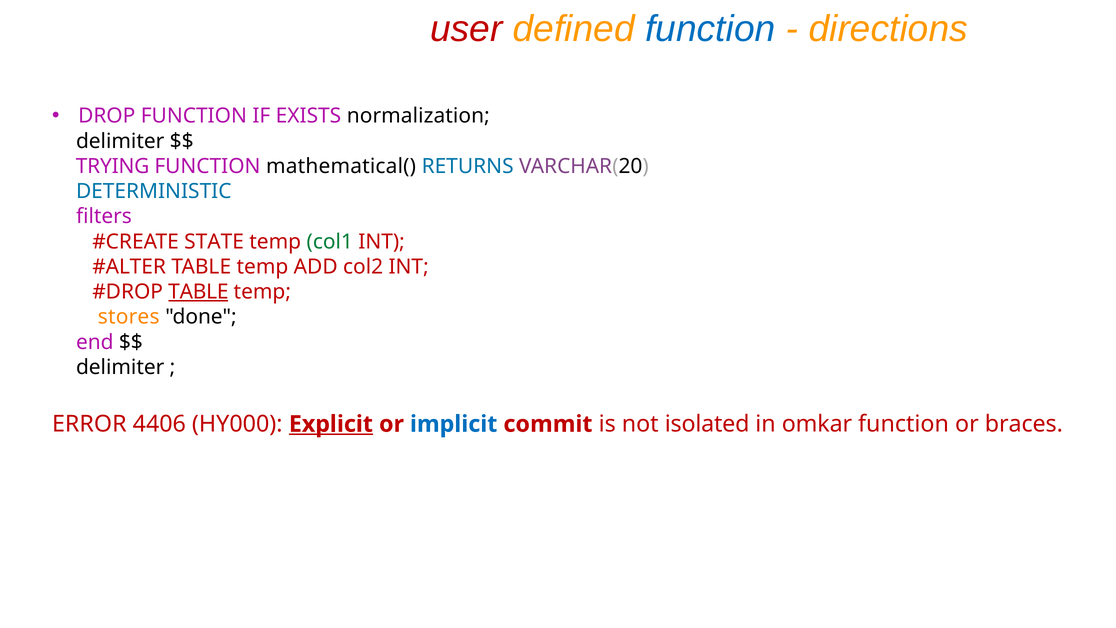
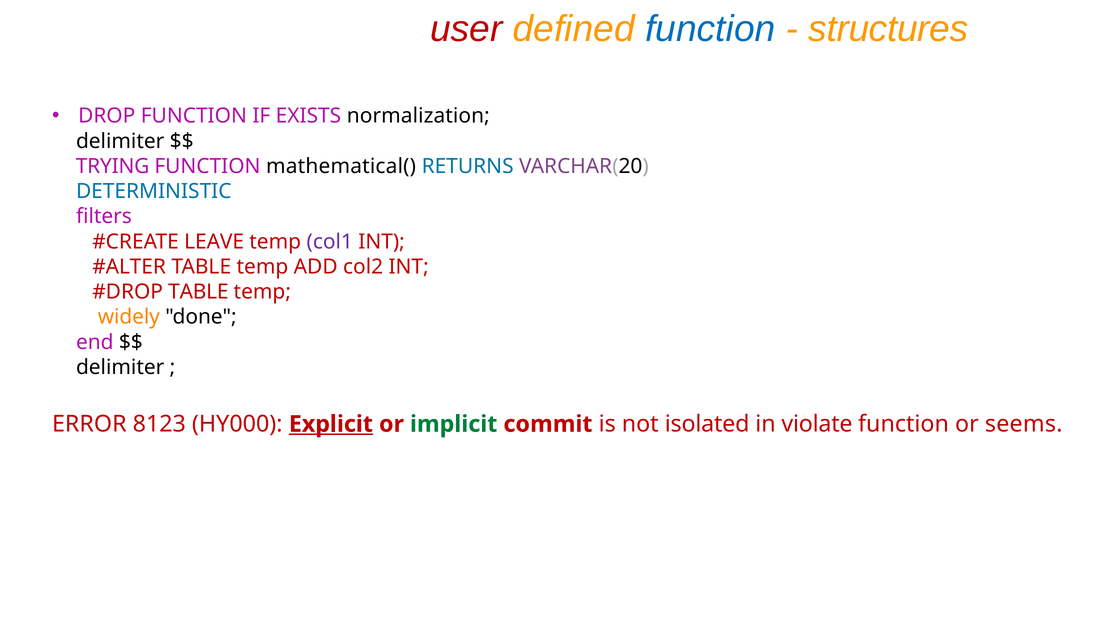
directions: directions -> structures
STATE: STATE -> LEAVE
col1 colour: green -> purple
TABLE at (198, 292) underline: present -> none
stores: stores -> widely
4406: 4406 -> 8123
implicit colour: blue -> green
omkar: omkar -> violate
braces: braces -> seems
